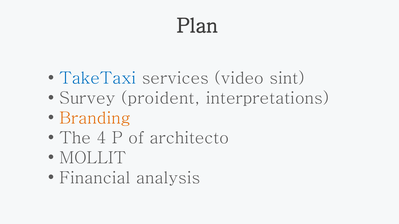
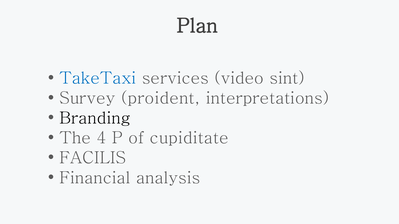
Branding colour: orange -> black
architecto: architecto -> cupiditate
MOLLIT: MOLLIT -> FACILIS
